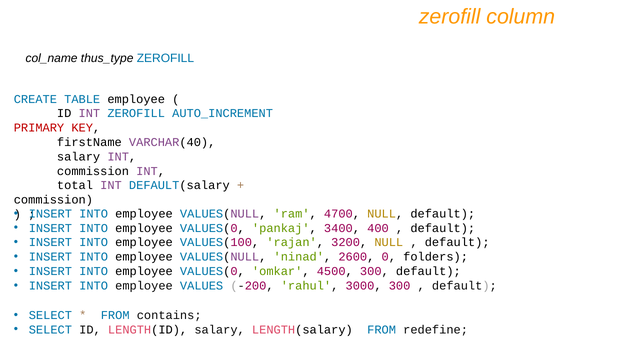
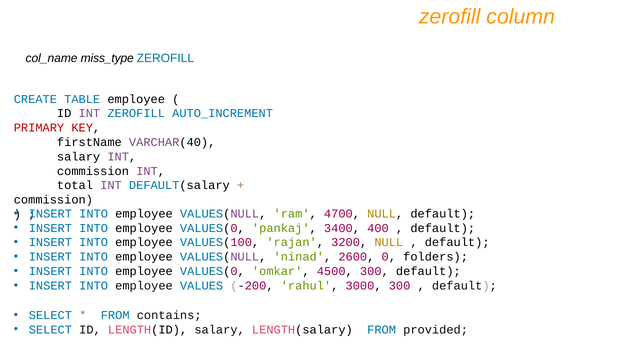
thus_type: thus_type -> miss_type
redefine: redefine -> provided
